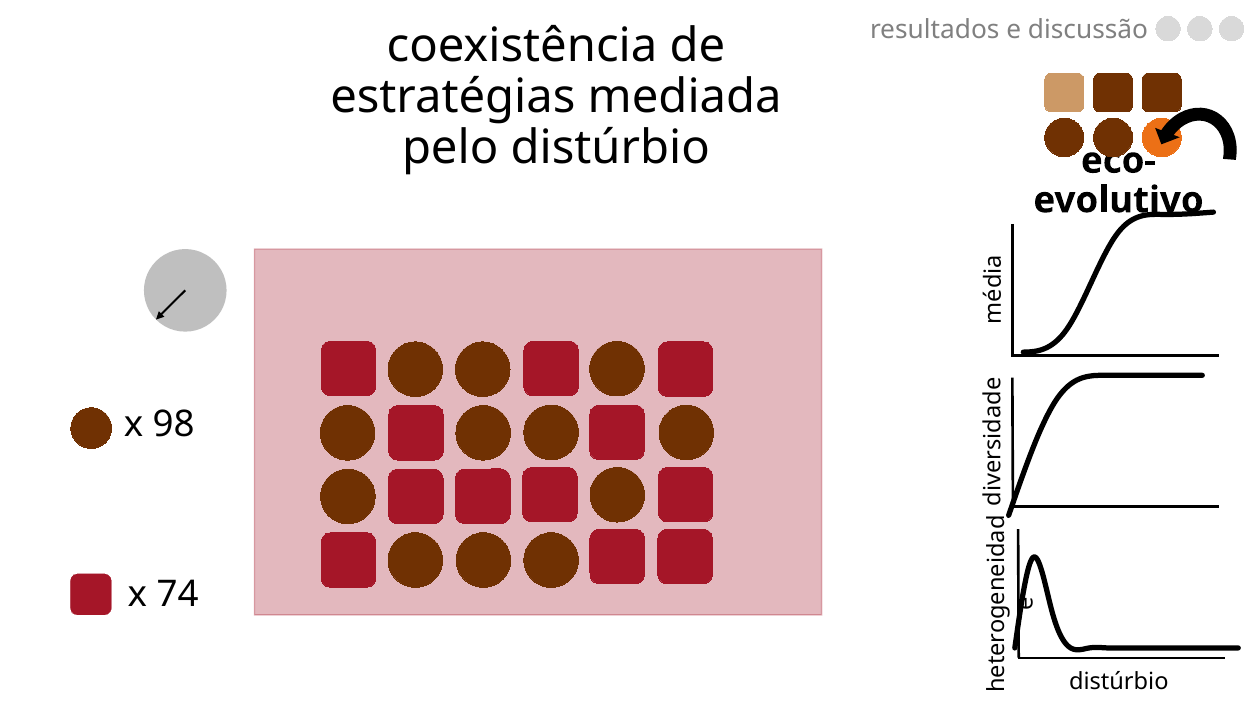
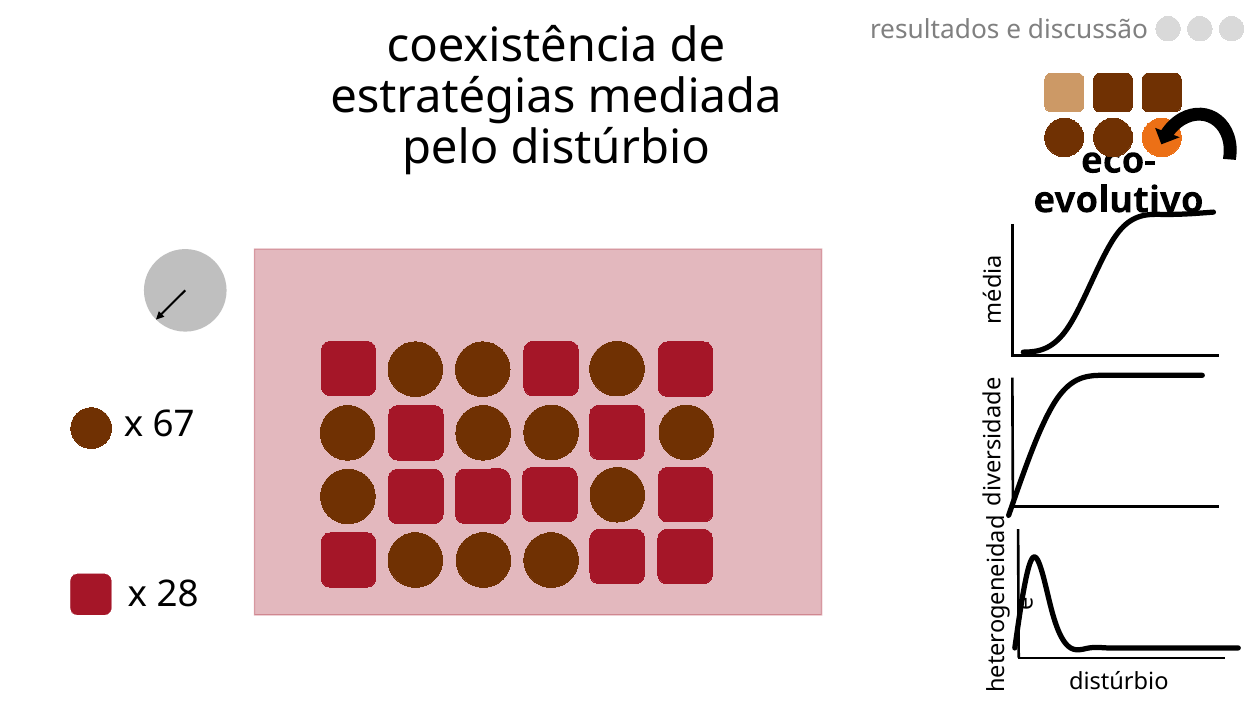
98: 98 -> 67
74: 74 -> 28
